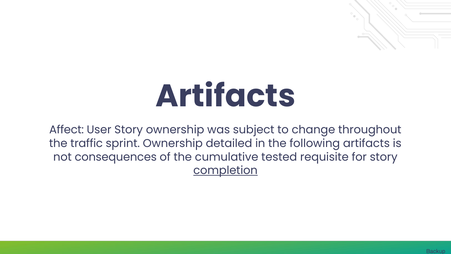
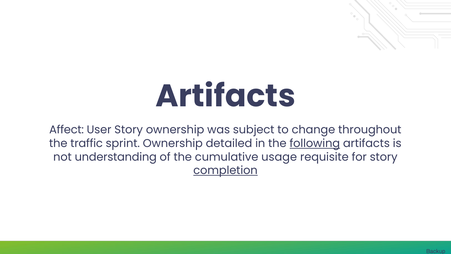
following underline: none -> present
consequences: consequences -> understanding
tested: tested -> usage
